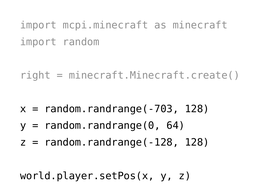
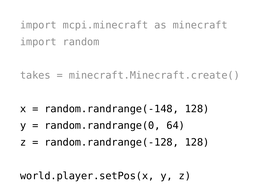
right: right -> takes
random.randrange(-703: random.randrange(-703 -> random.randrange(-148
